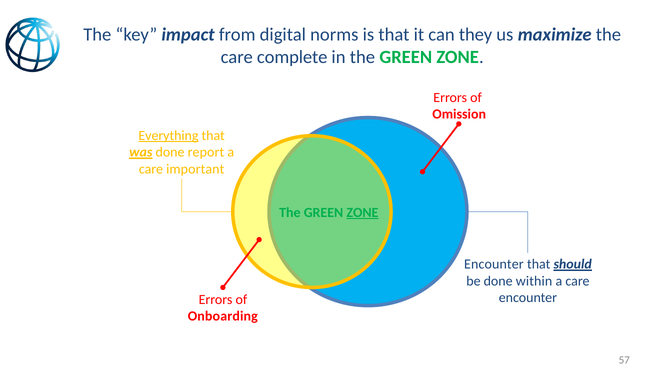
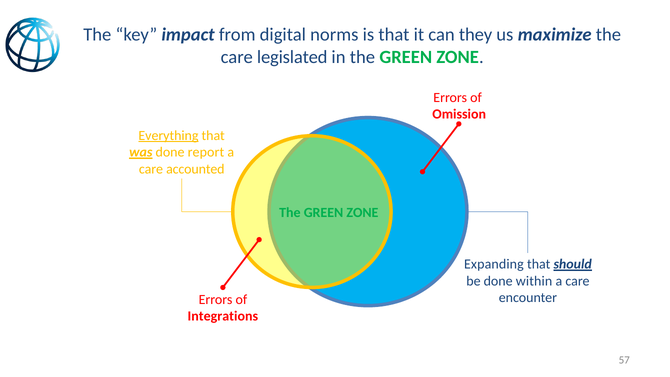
complete: complete -> legislated
important: important -> accounted
ZONE at (362, 212) underline: present -> none
Encounter at (494, 264): Encounter -> Expanding
Onboarding: Onboarding -> Integrations
